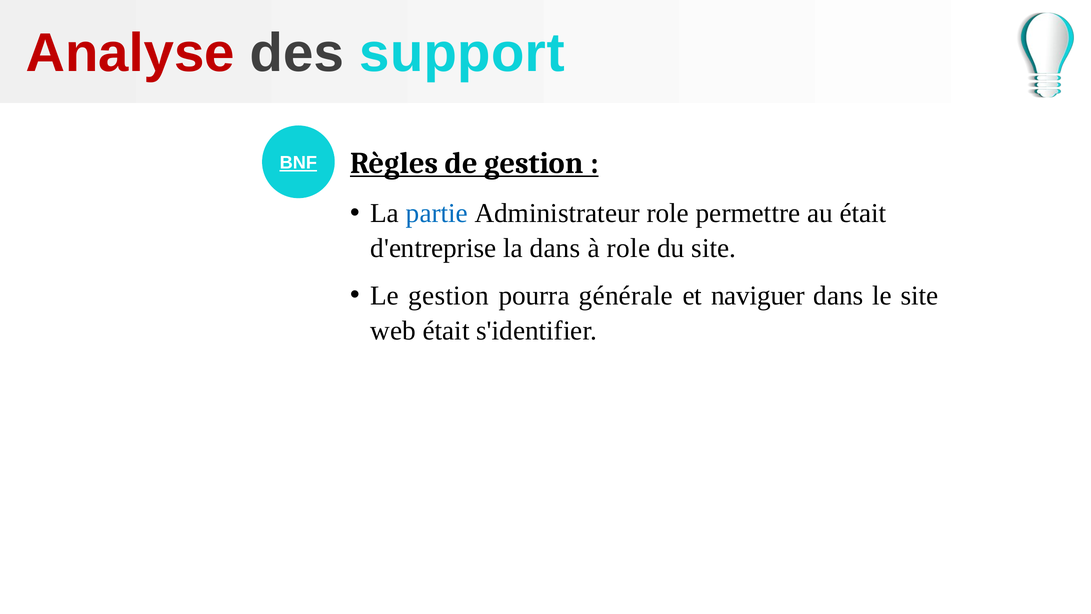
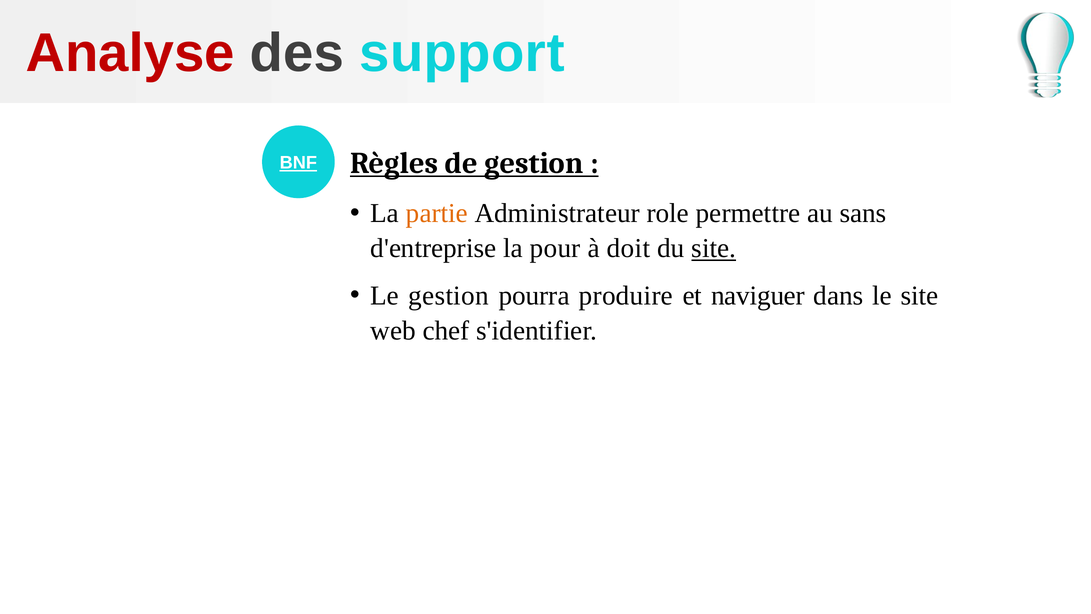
partie colour: blue -> orange
au était: était -> sans
la dans: dans -> pour
à role: role -> doit
site at (714, 248) underline: none -> present
générale: générale -> produire
web était: était -> chef
